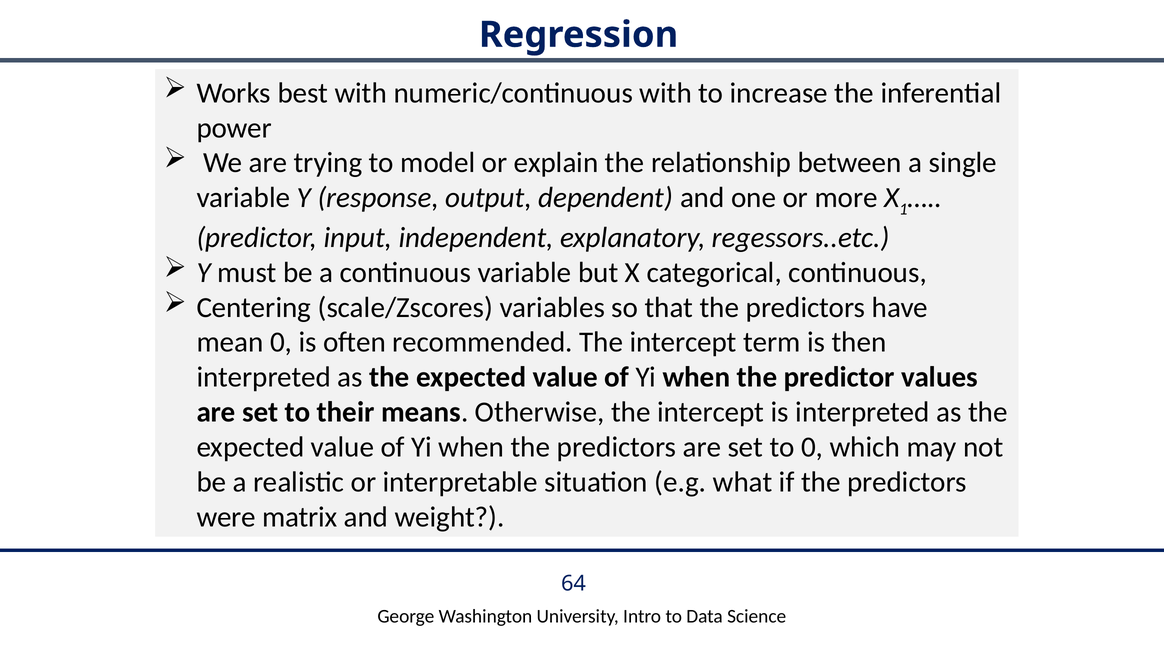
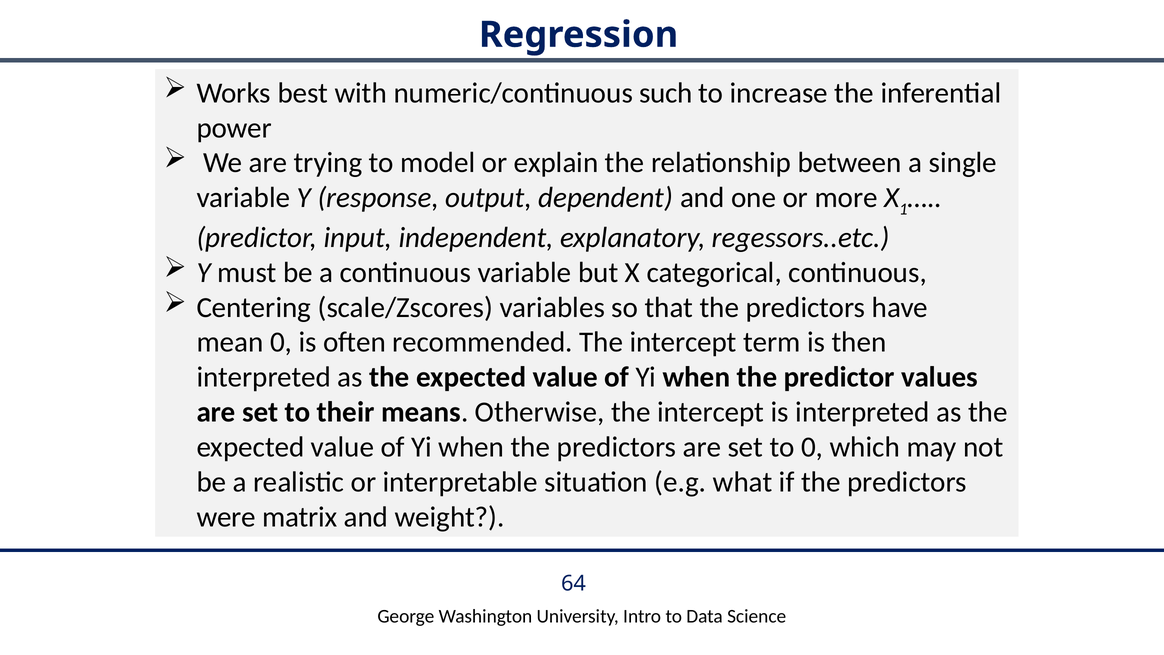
numeric/continuous with: with -> such
